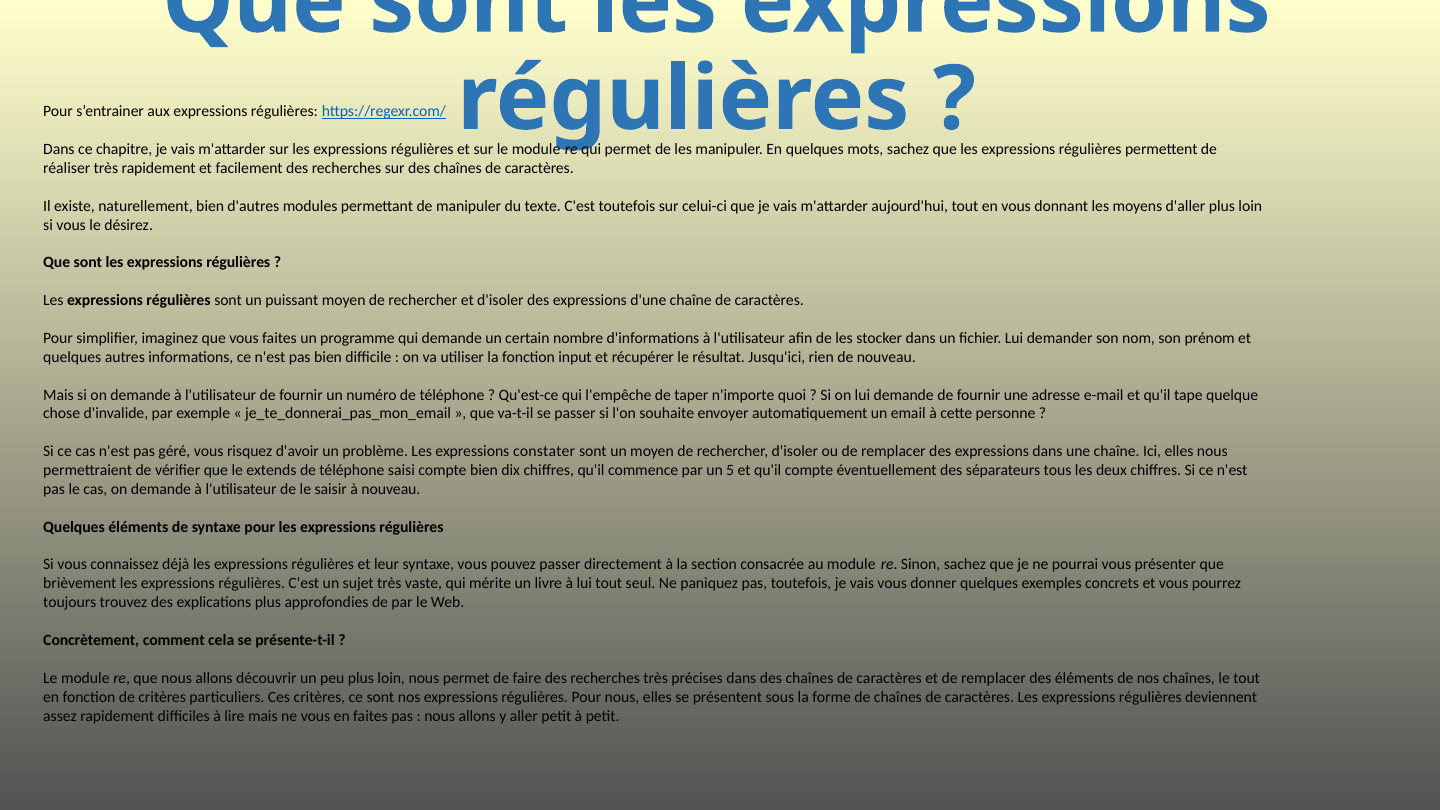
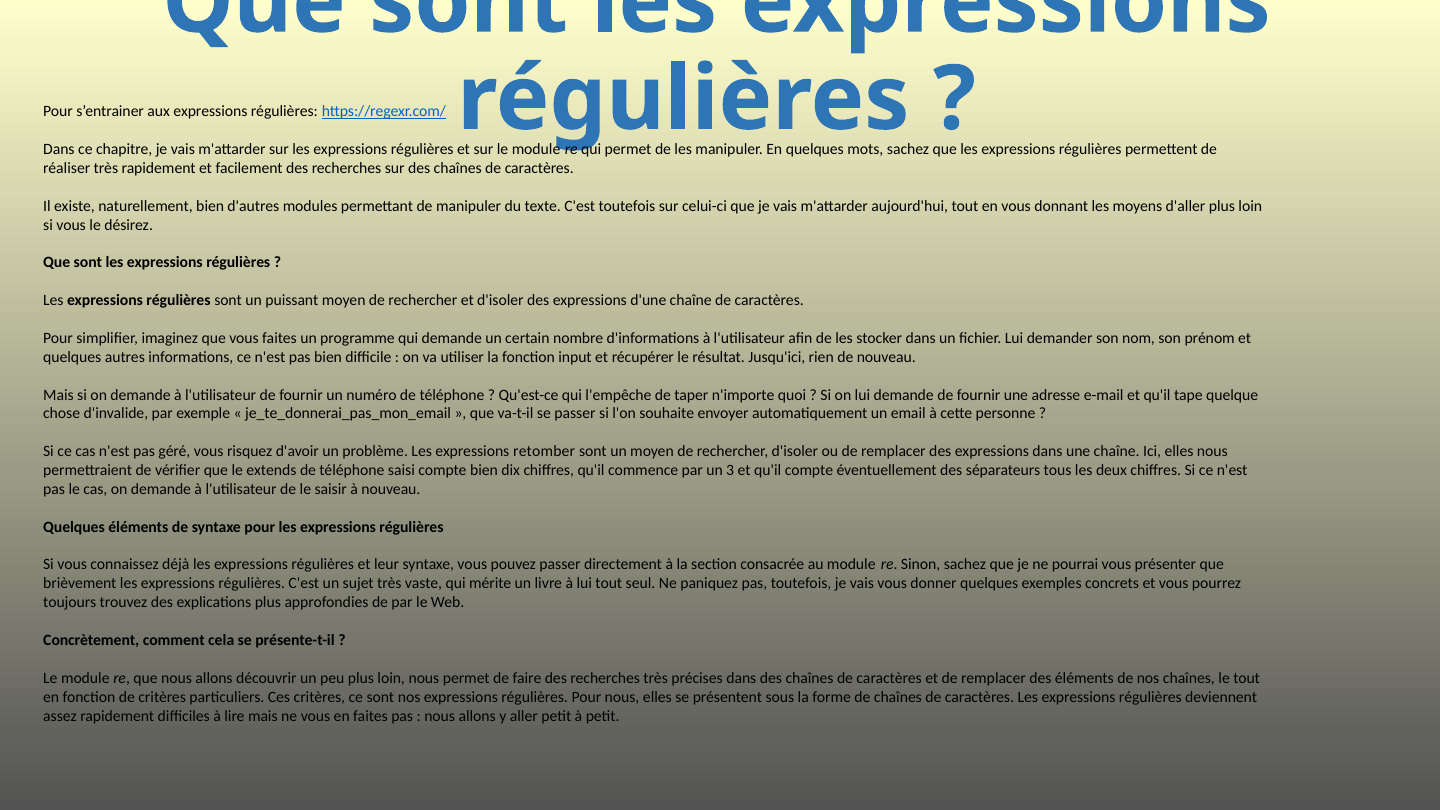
constater: constater -> retomber
5: 5 -> 3
